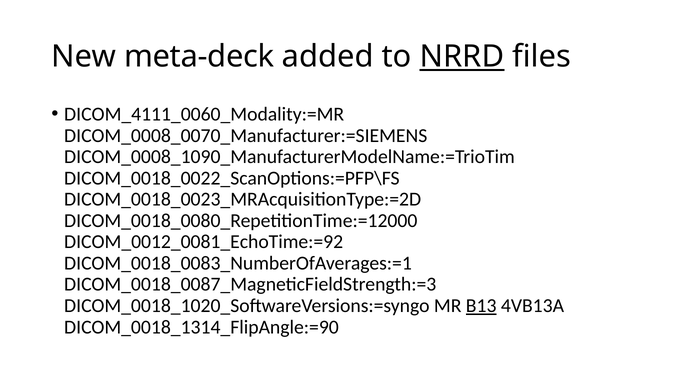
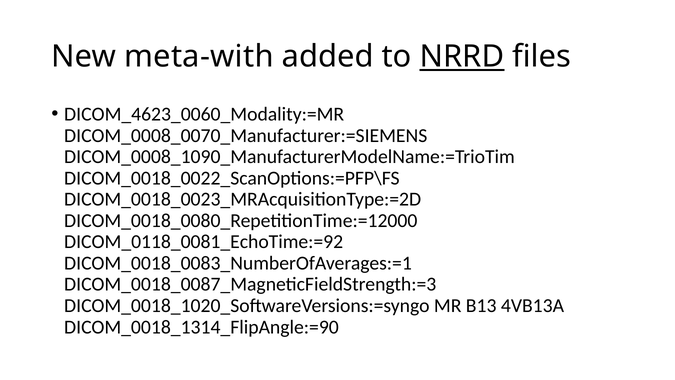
meta-deck: meta-deck -> meta-with
DICOM_4111_0060_Modality:=MR: DICOM_4111_0060_Modality:=MR -> DICOM_4623_0060_Modality:=MR
DICOM_0012_0081_EchoTime:=92: DICOM_0012_0081_EchoTime:=92 -> DICOM_0118_0081_EchoTime:=92
B13 underline: present -> none
